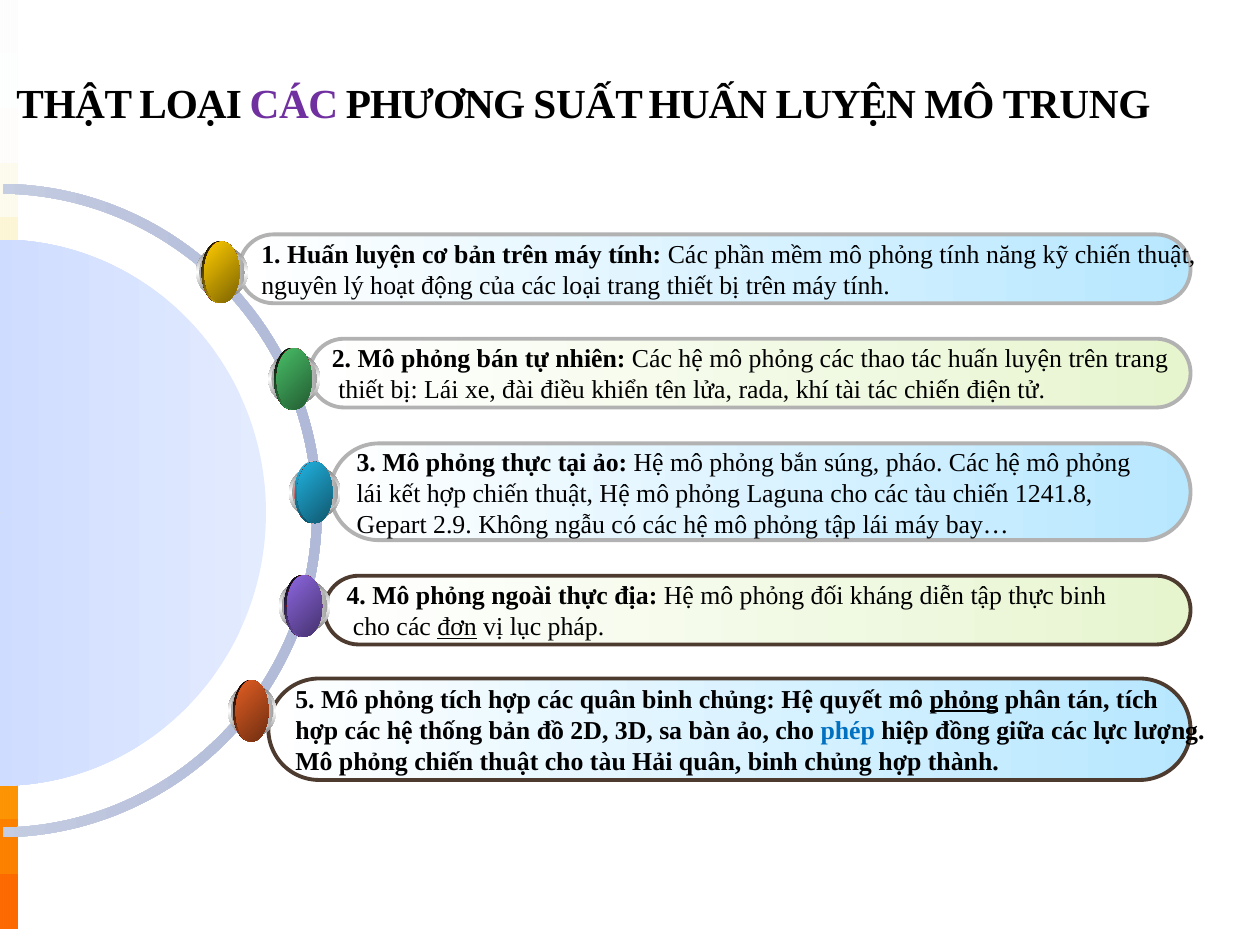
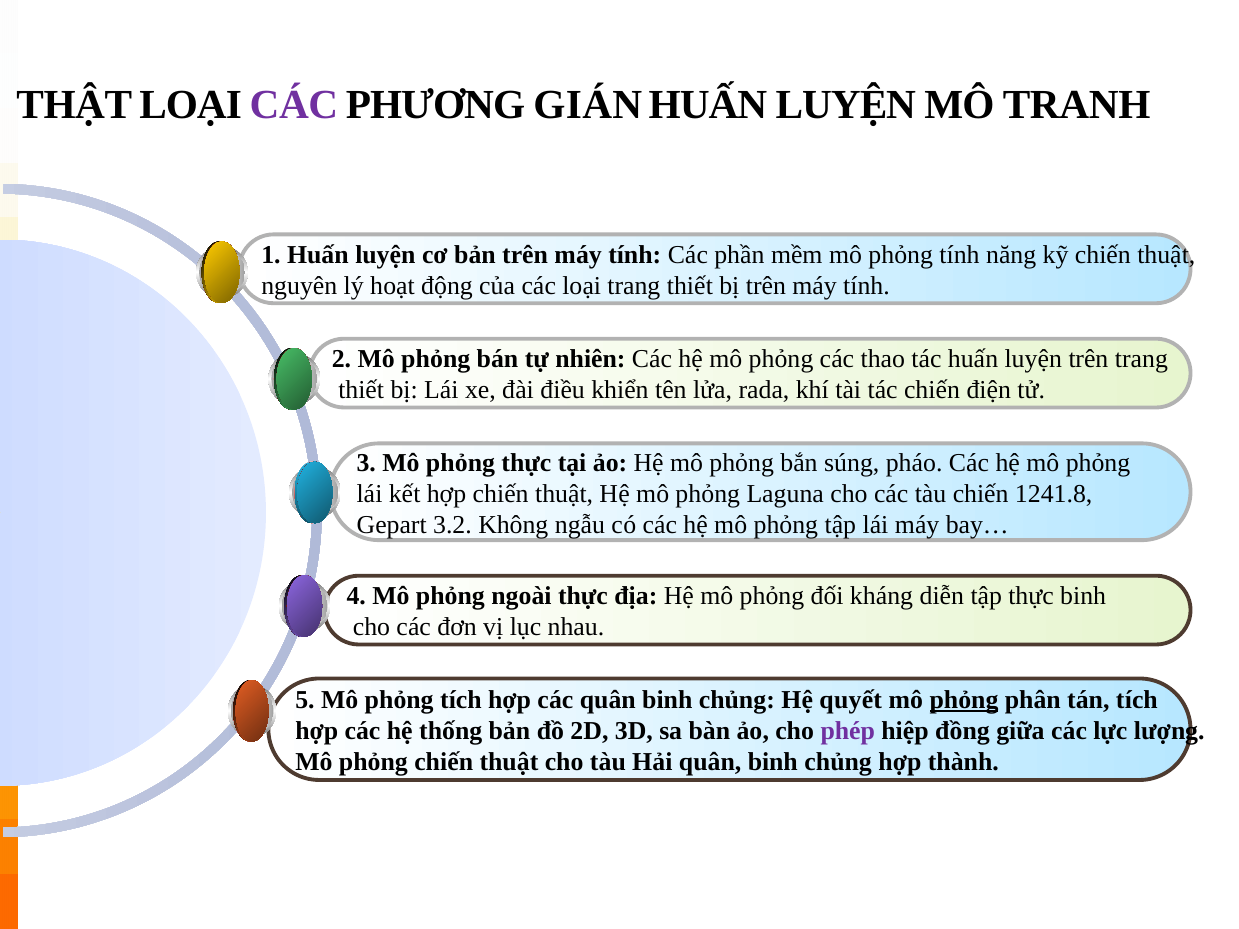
SUẤT: SUẤT -> GIÁN
TRUNG: TRUNG -> TRANH
2.9: 2.9 -> 3.2
đơn underline: present -> none
pháp: pháp -> nhau
phép colour: blue -> purple
